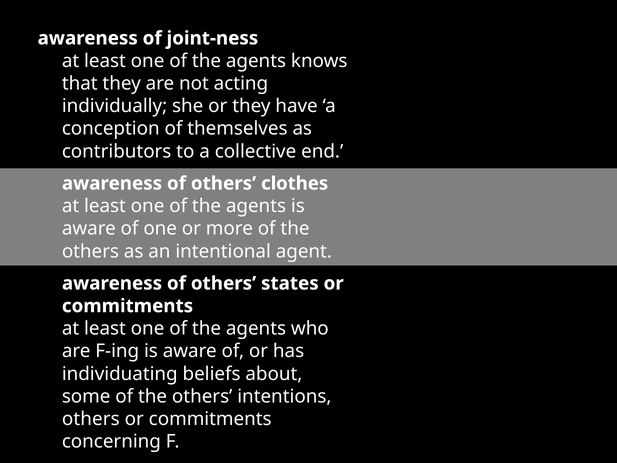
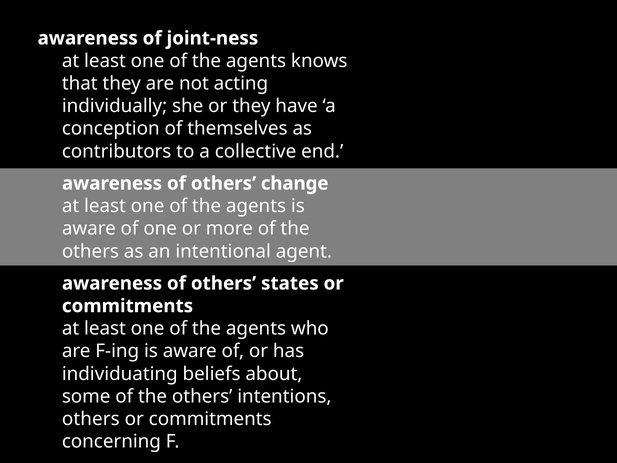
clothes: clothes -> change
